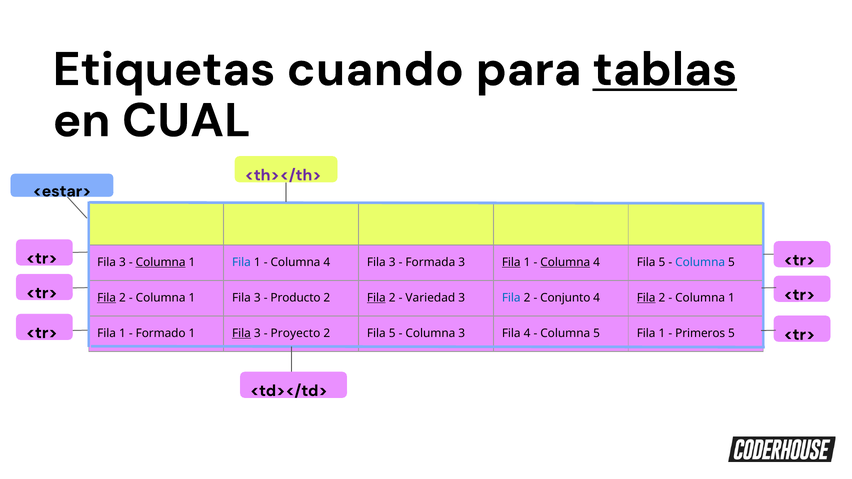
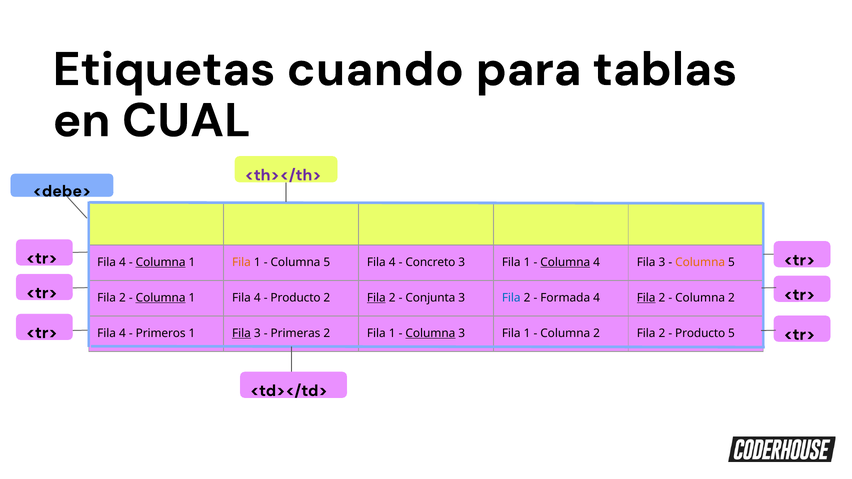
tablas underline: present -> none
<estar>: <estar> -> <debe>
3 at (122, 262): 3 -> 4
Fila at (242, 262) colour: blue -> orange
4 at (327, 262): 4 -> 5
3 at (392, 262): 3 -> 4
Formada: Formada -> Concreto
Fila at (511, 262) underline: present -> none
4 Fila 5: 5 -> 3
Columna at (700, 262) colour: blue -> orange
Fila at (107, 298) underline: present -> none
Columna at (161, 298) underline: none -> present
3 at (257, 298): 3 -> 4
Variedad: Variedad -> Conjunta
Conjunto: Conjunto -> Formada
1 at (731, 298): 1 -> 2
1 at (122, 333): 1 -> 4
Formado: Formado -> Primeros
Proyecto: Proyecto -> Primeras
2 Fila 5: 5 -> 1
Columna at (430, 333) underline: none -> present
4 at (527, 333): 4 -> 1
5 at (597, 333): 5 -> 2
1 at (662, 333): 1 -> 2
Primeros at (700, 333): Primeros -> Producto
